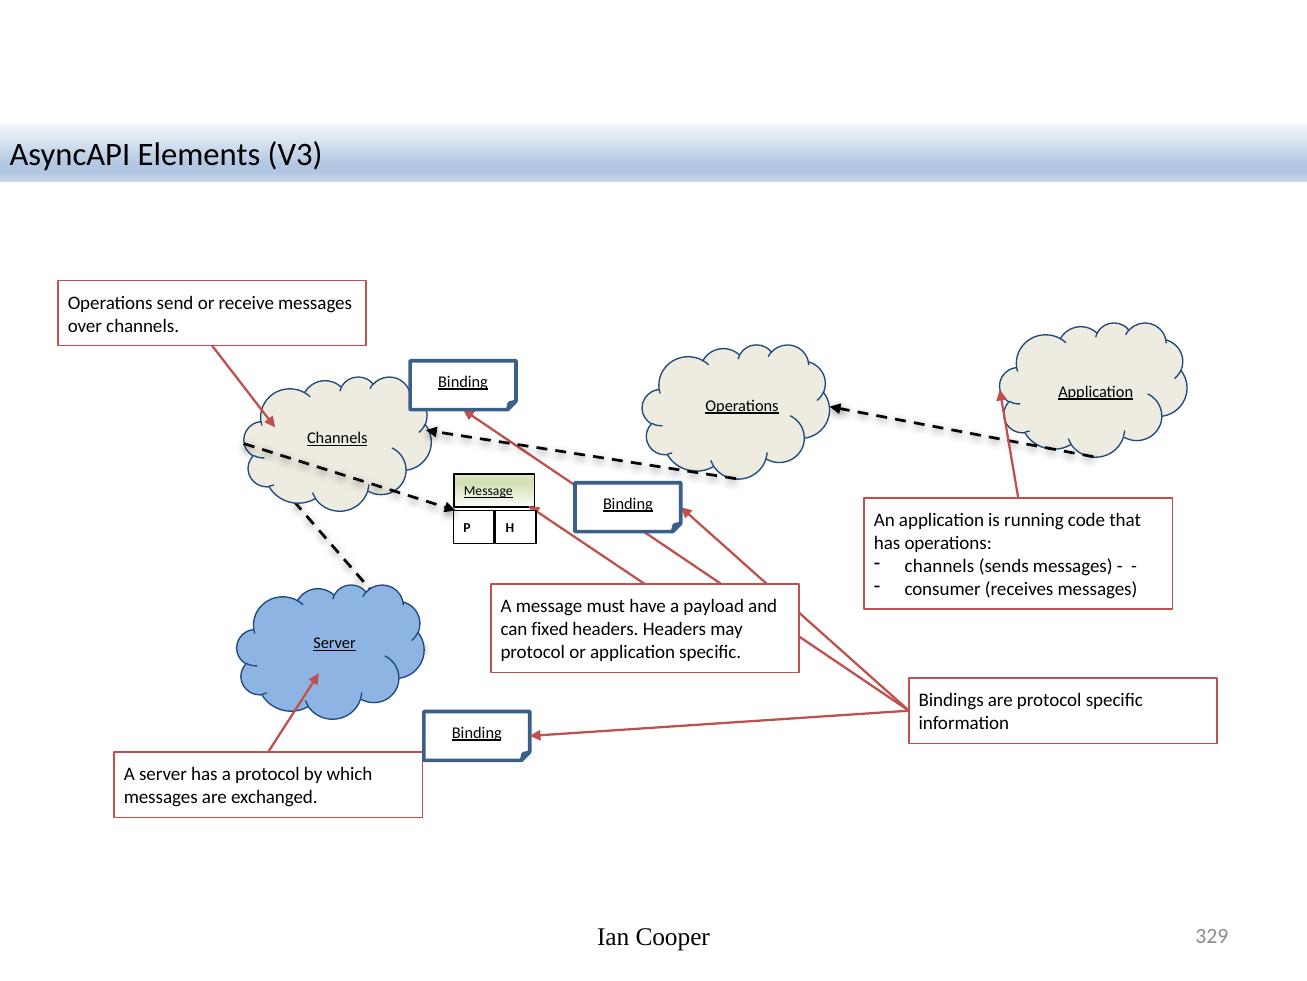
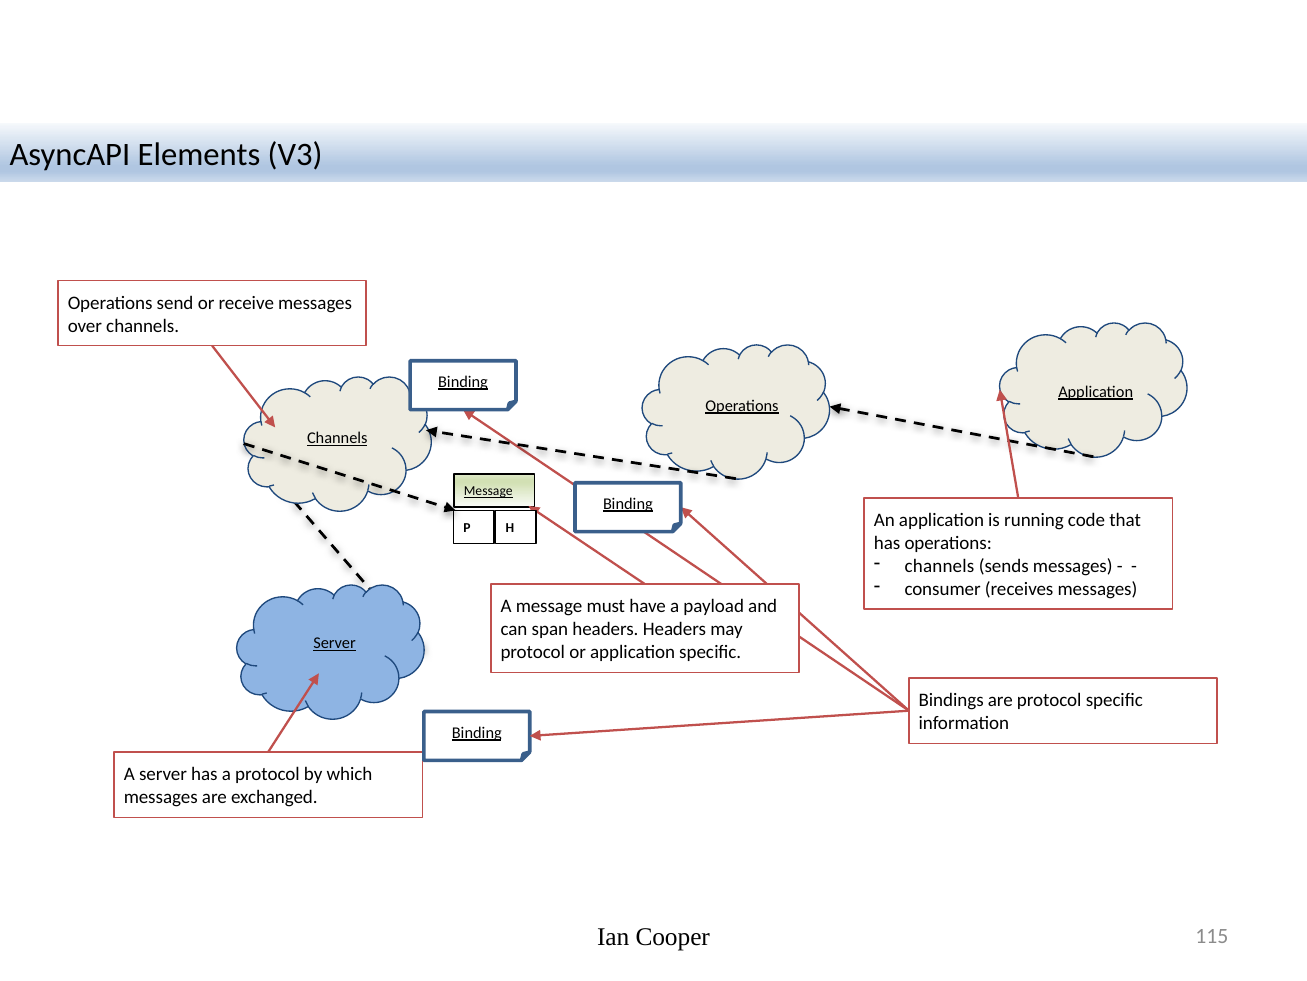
fixed: fixed -> span
329: 329 -> 115
